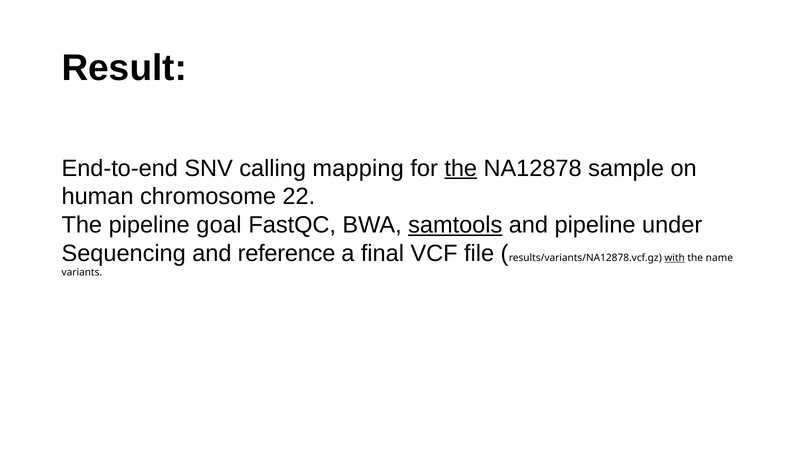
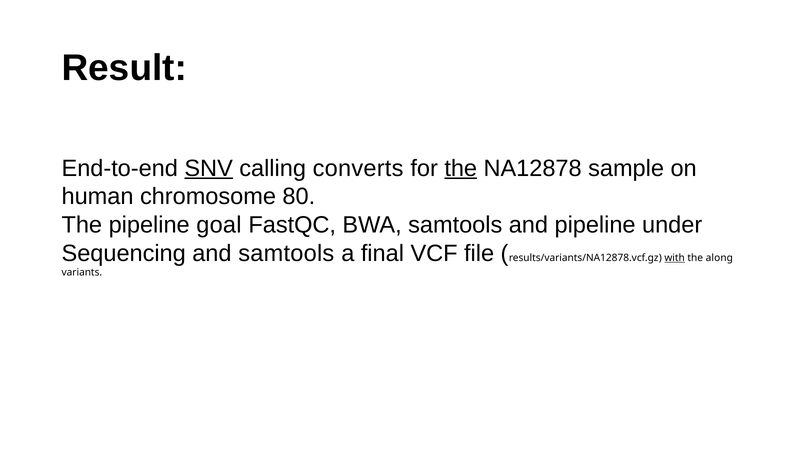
SNV underline: none -> present
mapping: mapping -> converts
22: 22 -> 80
samtools at (455, 225) underline: present -> none
and reference: reference -> samtools
name: name -> along
